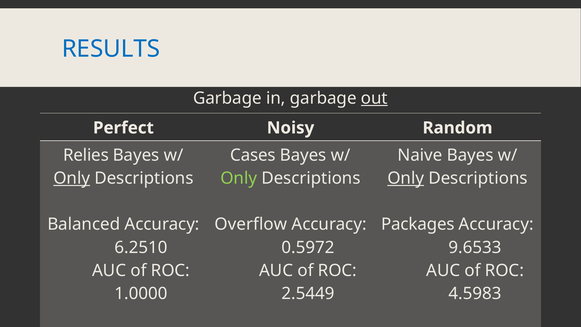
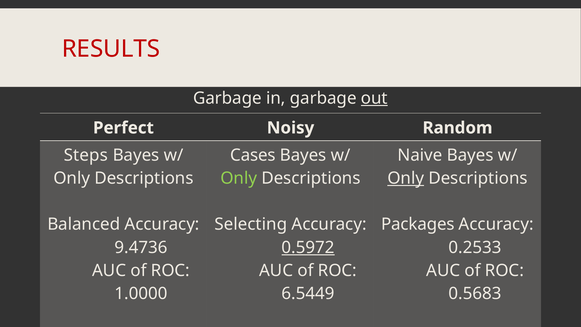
RESULTS colour: blue -> red
Relies: Relies -> Steps
Only at (72, 178) underline: present -> none
Overflow: Overflow -> Selecting
6.2510: 6.2510 -> 9.4736
0.5972 underline: none -> present
9.6533: 9.6533 -> 0.2533
2.5449: 2.5449 -> 6.5449
4.5983: 4.5983 -> 0.5683
